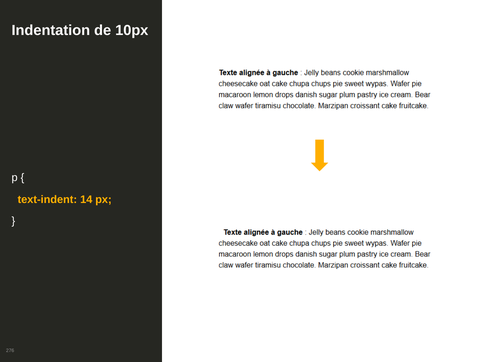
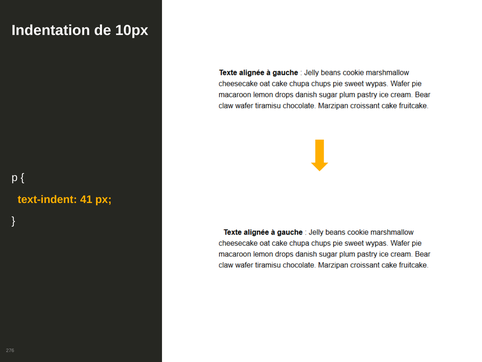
14: 14 -> 41
